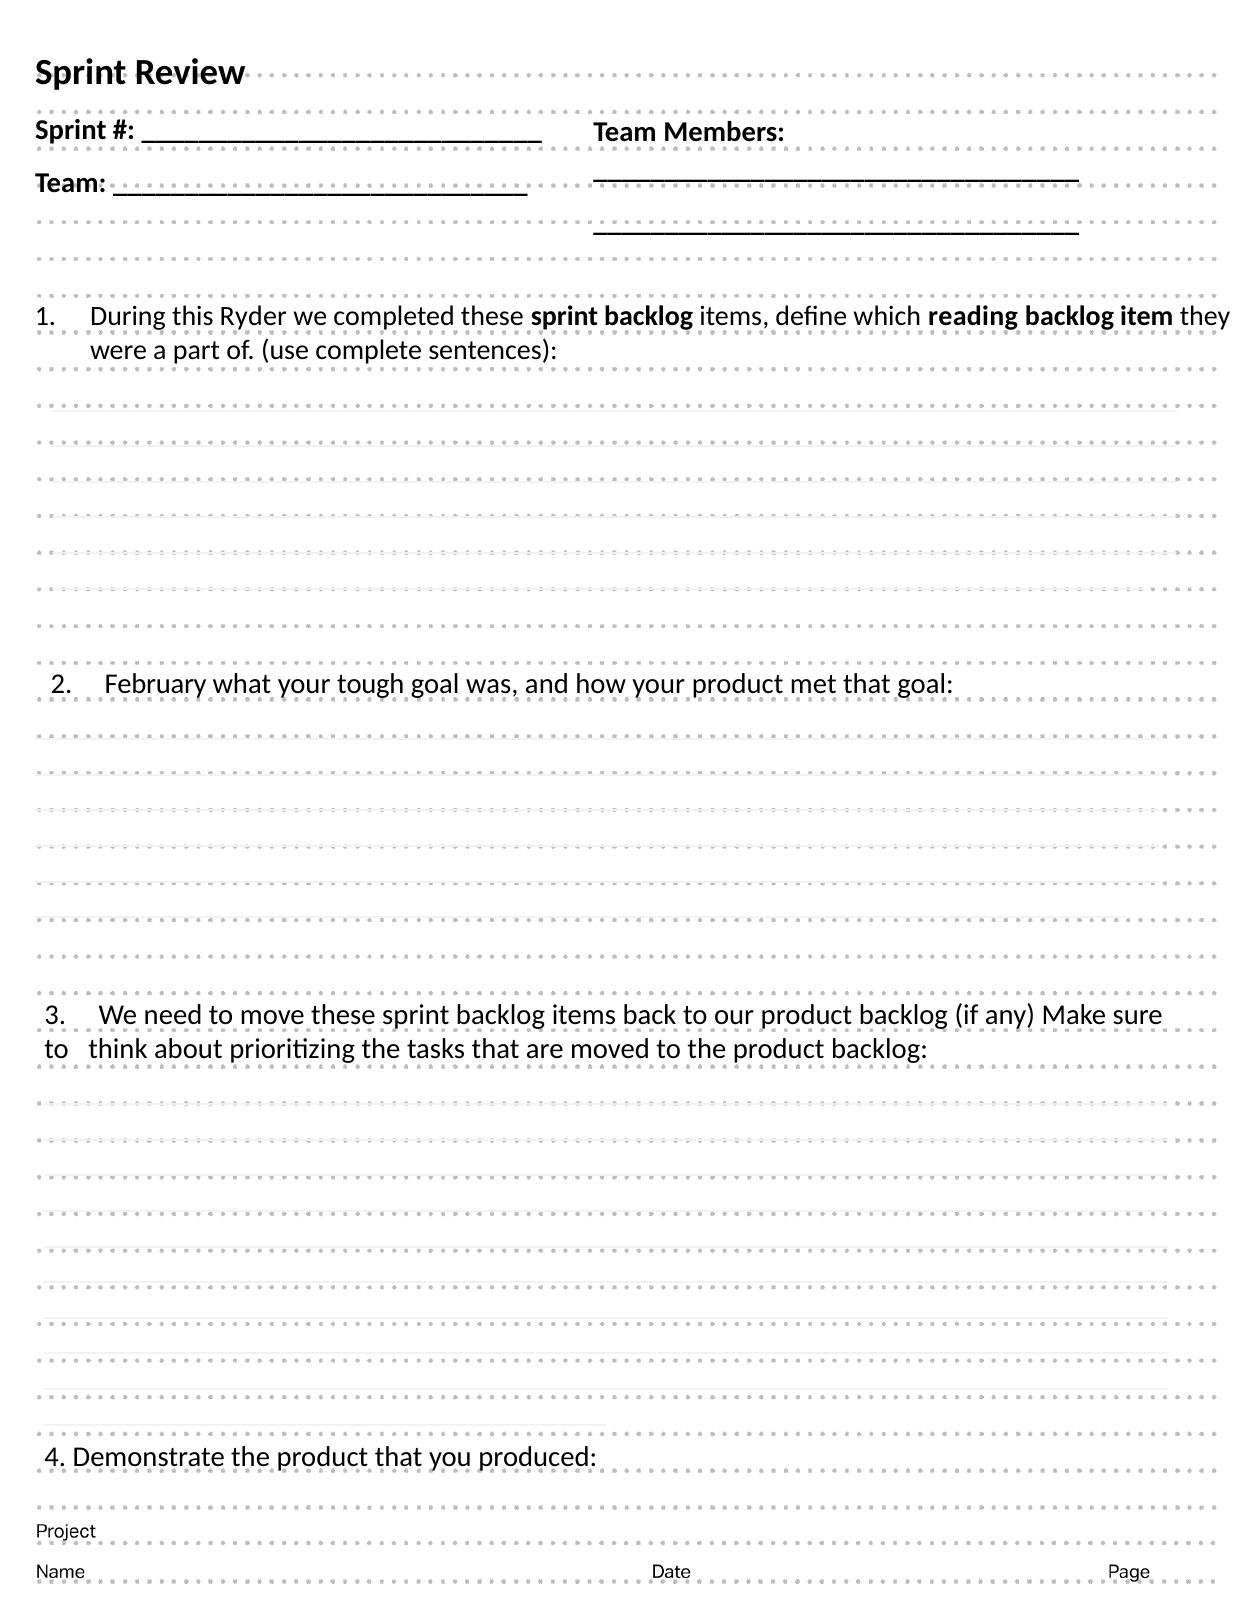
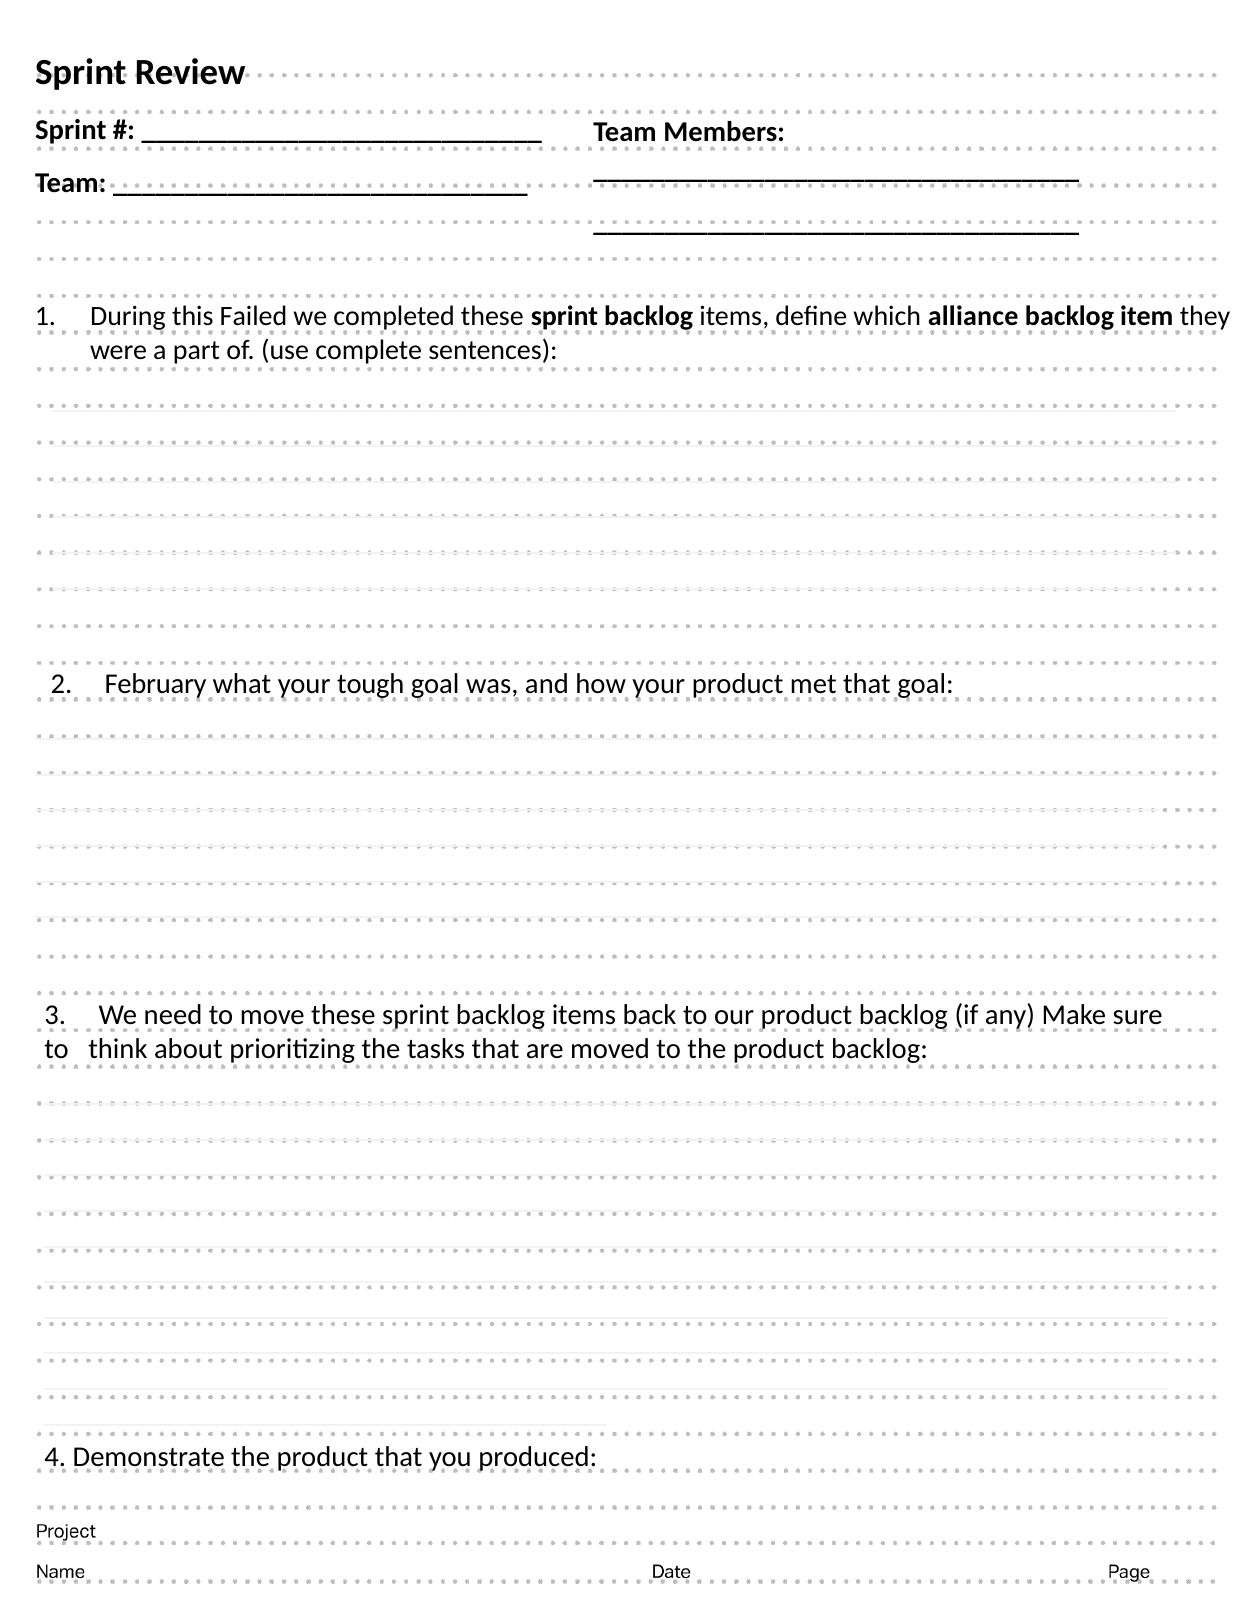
Ryder: Ryder -> Failed
reading: reading -> alliance
